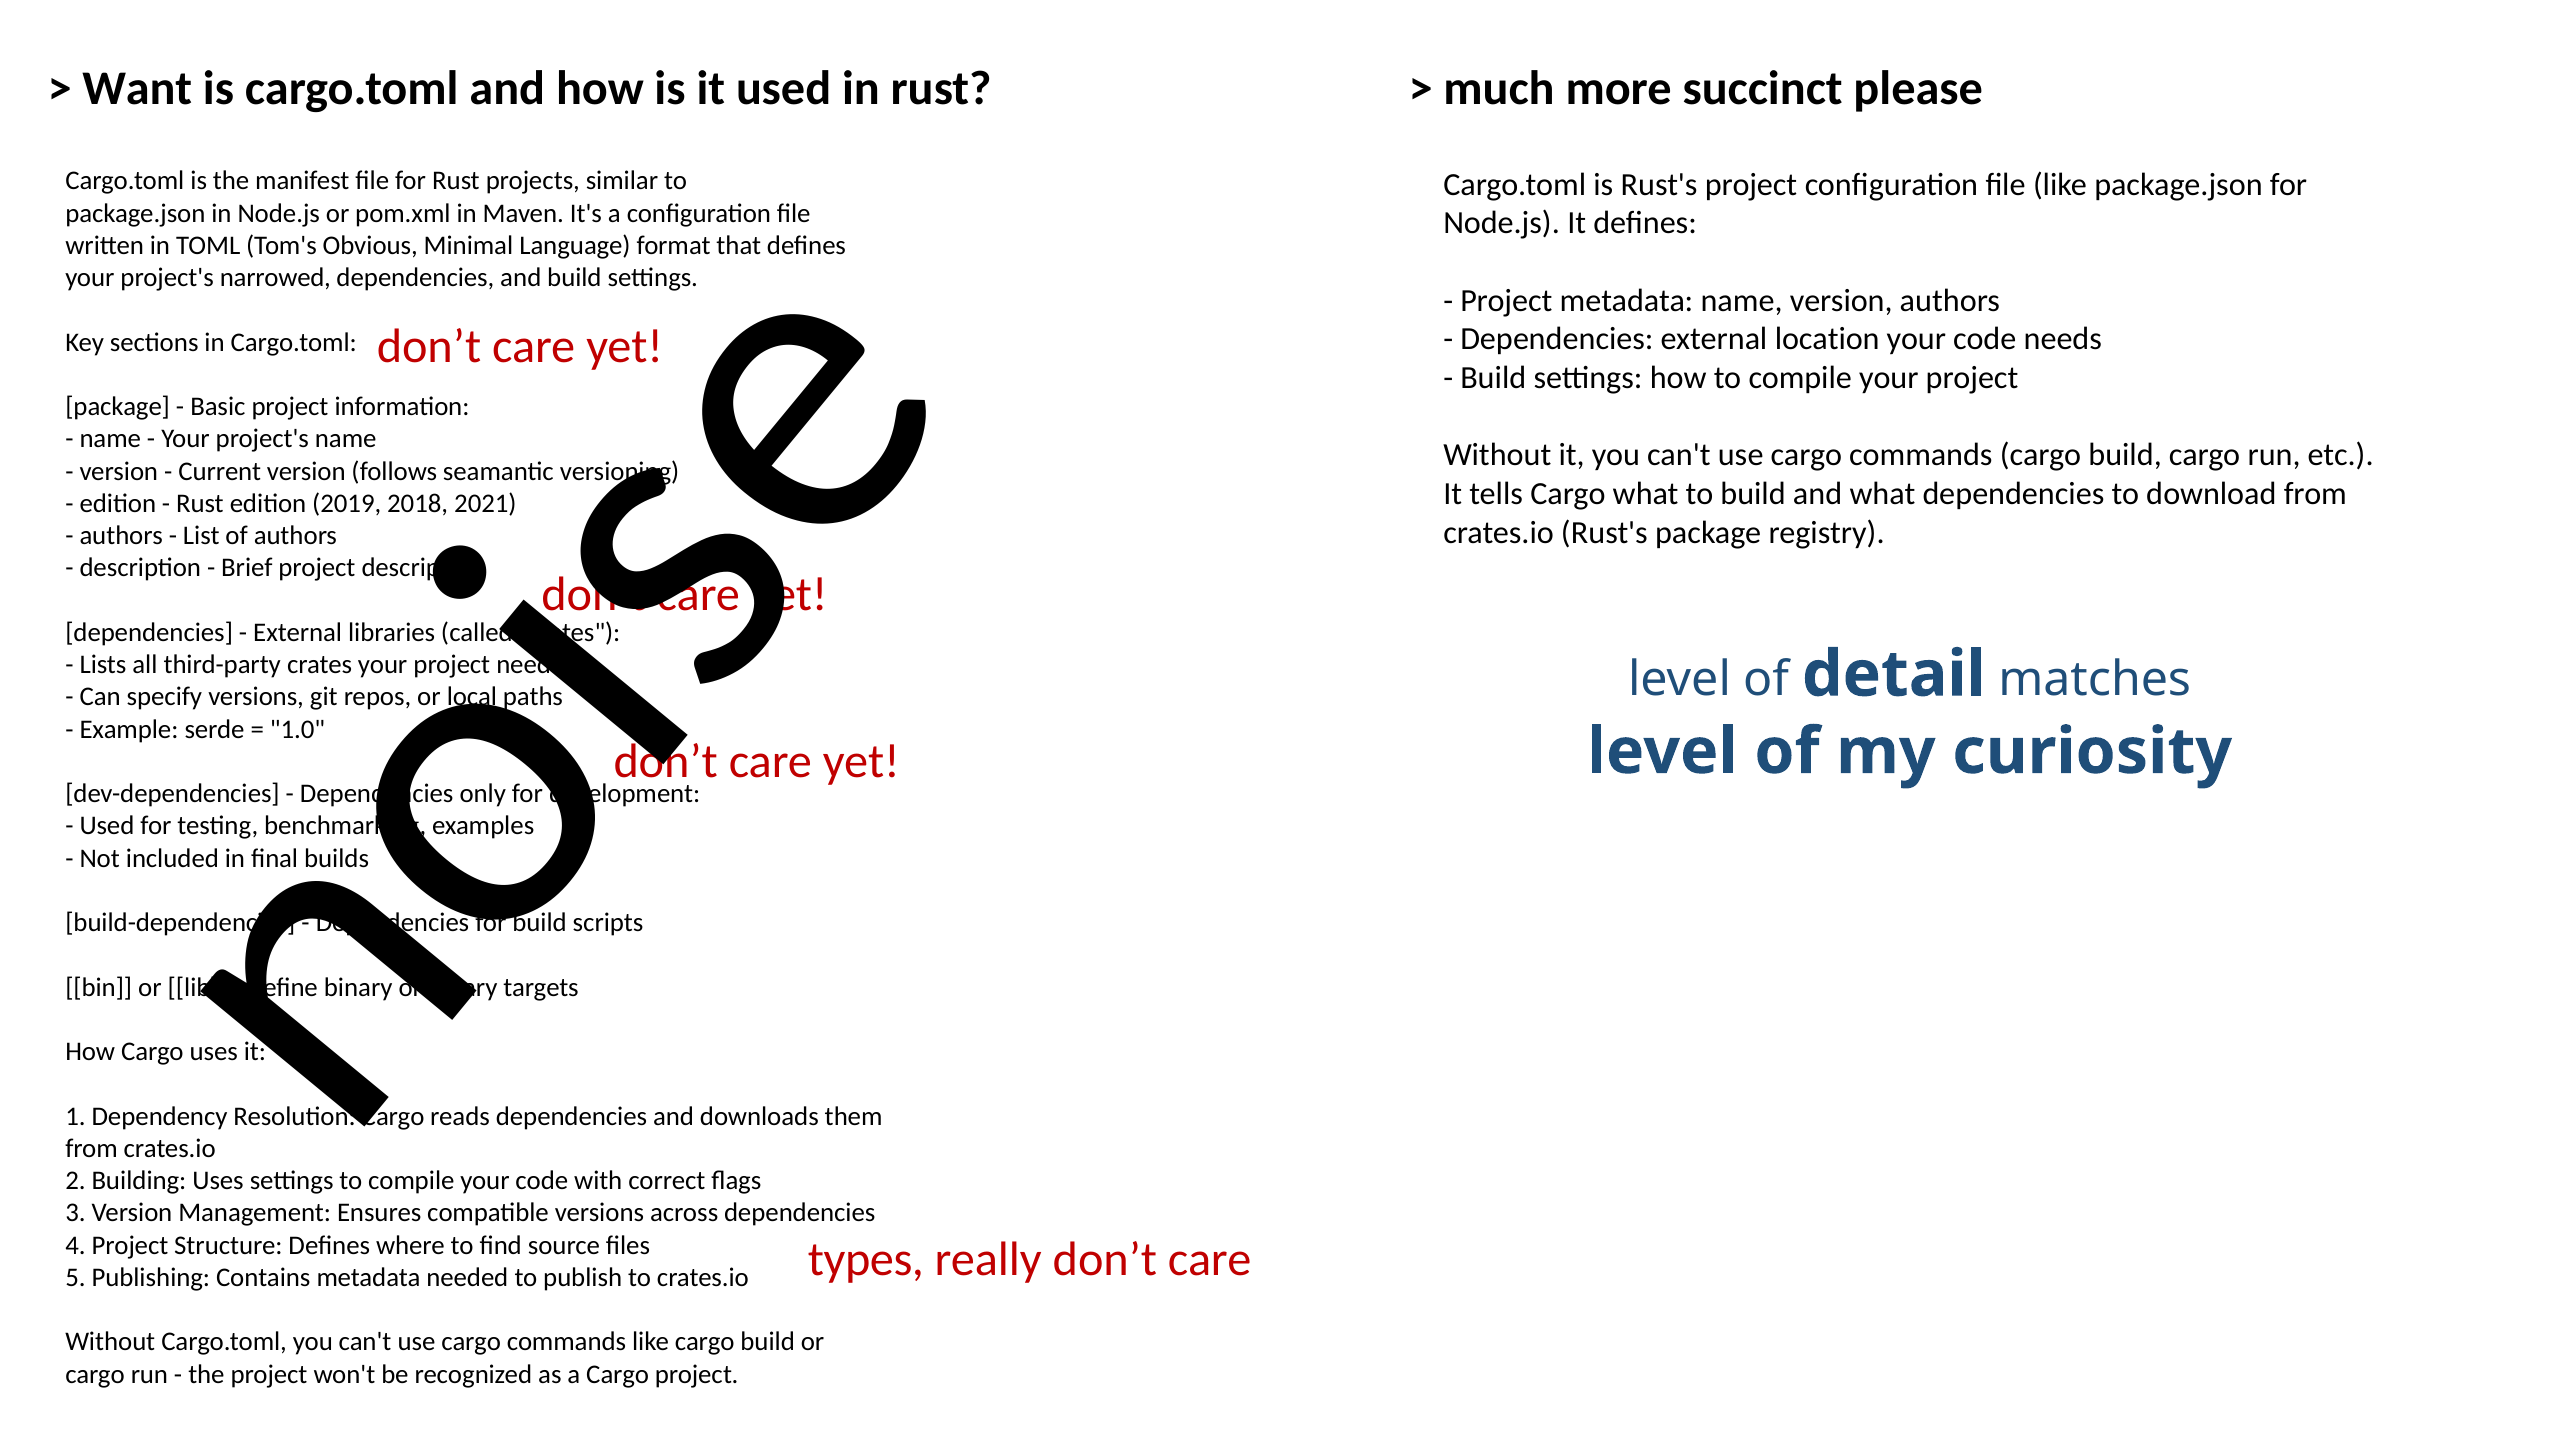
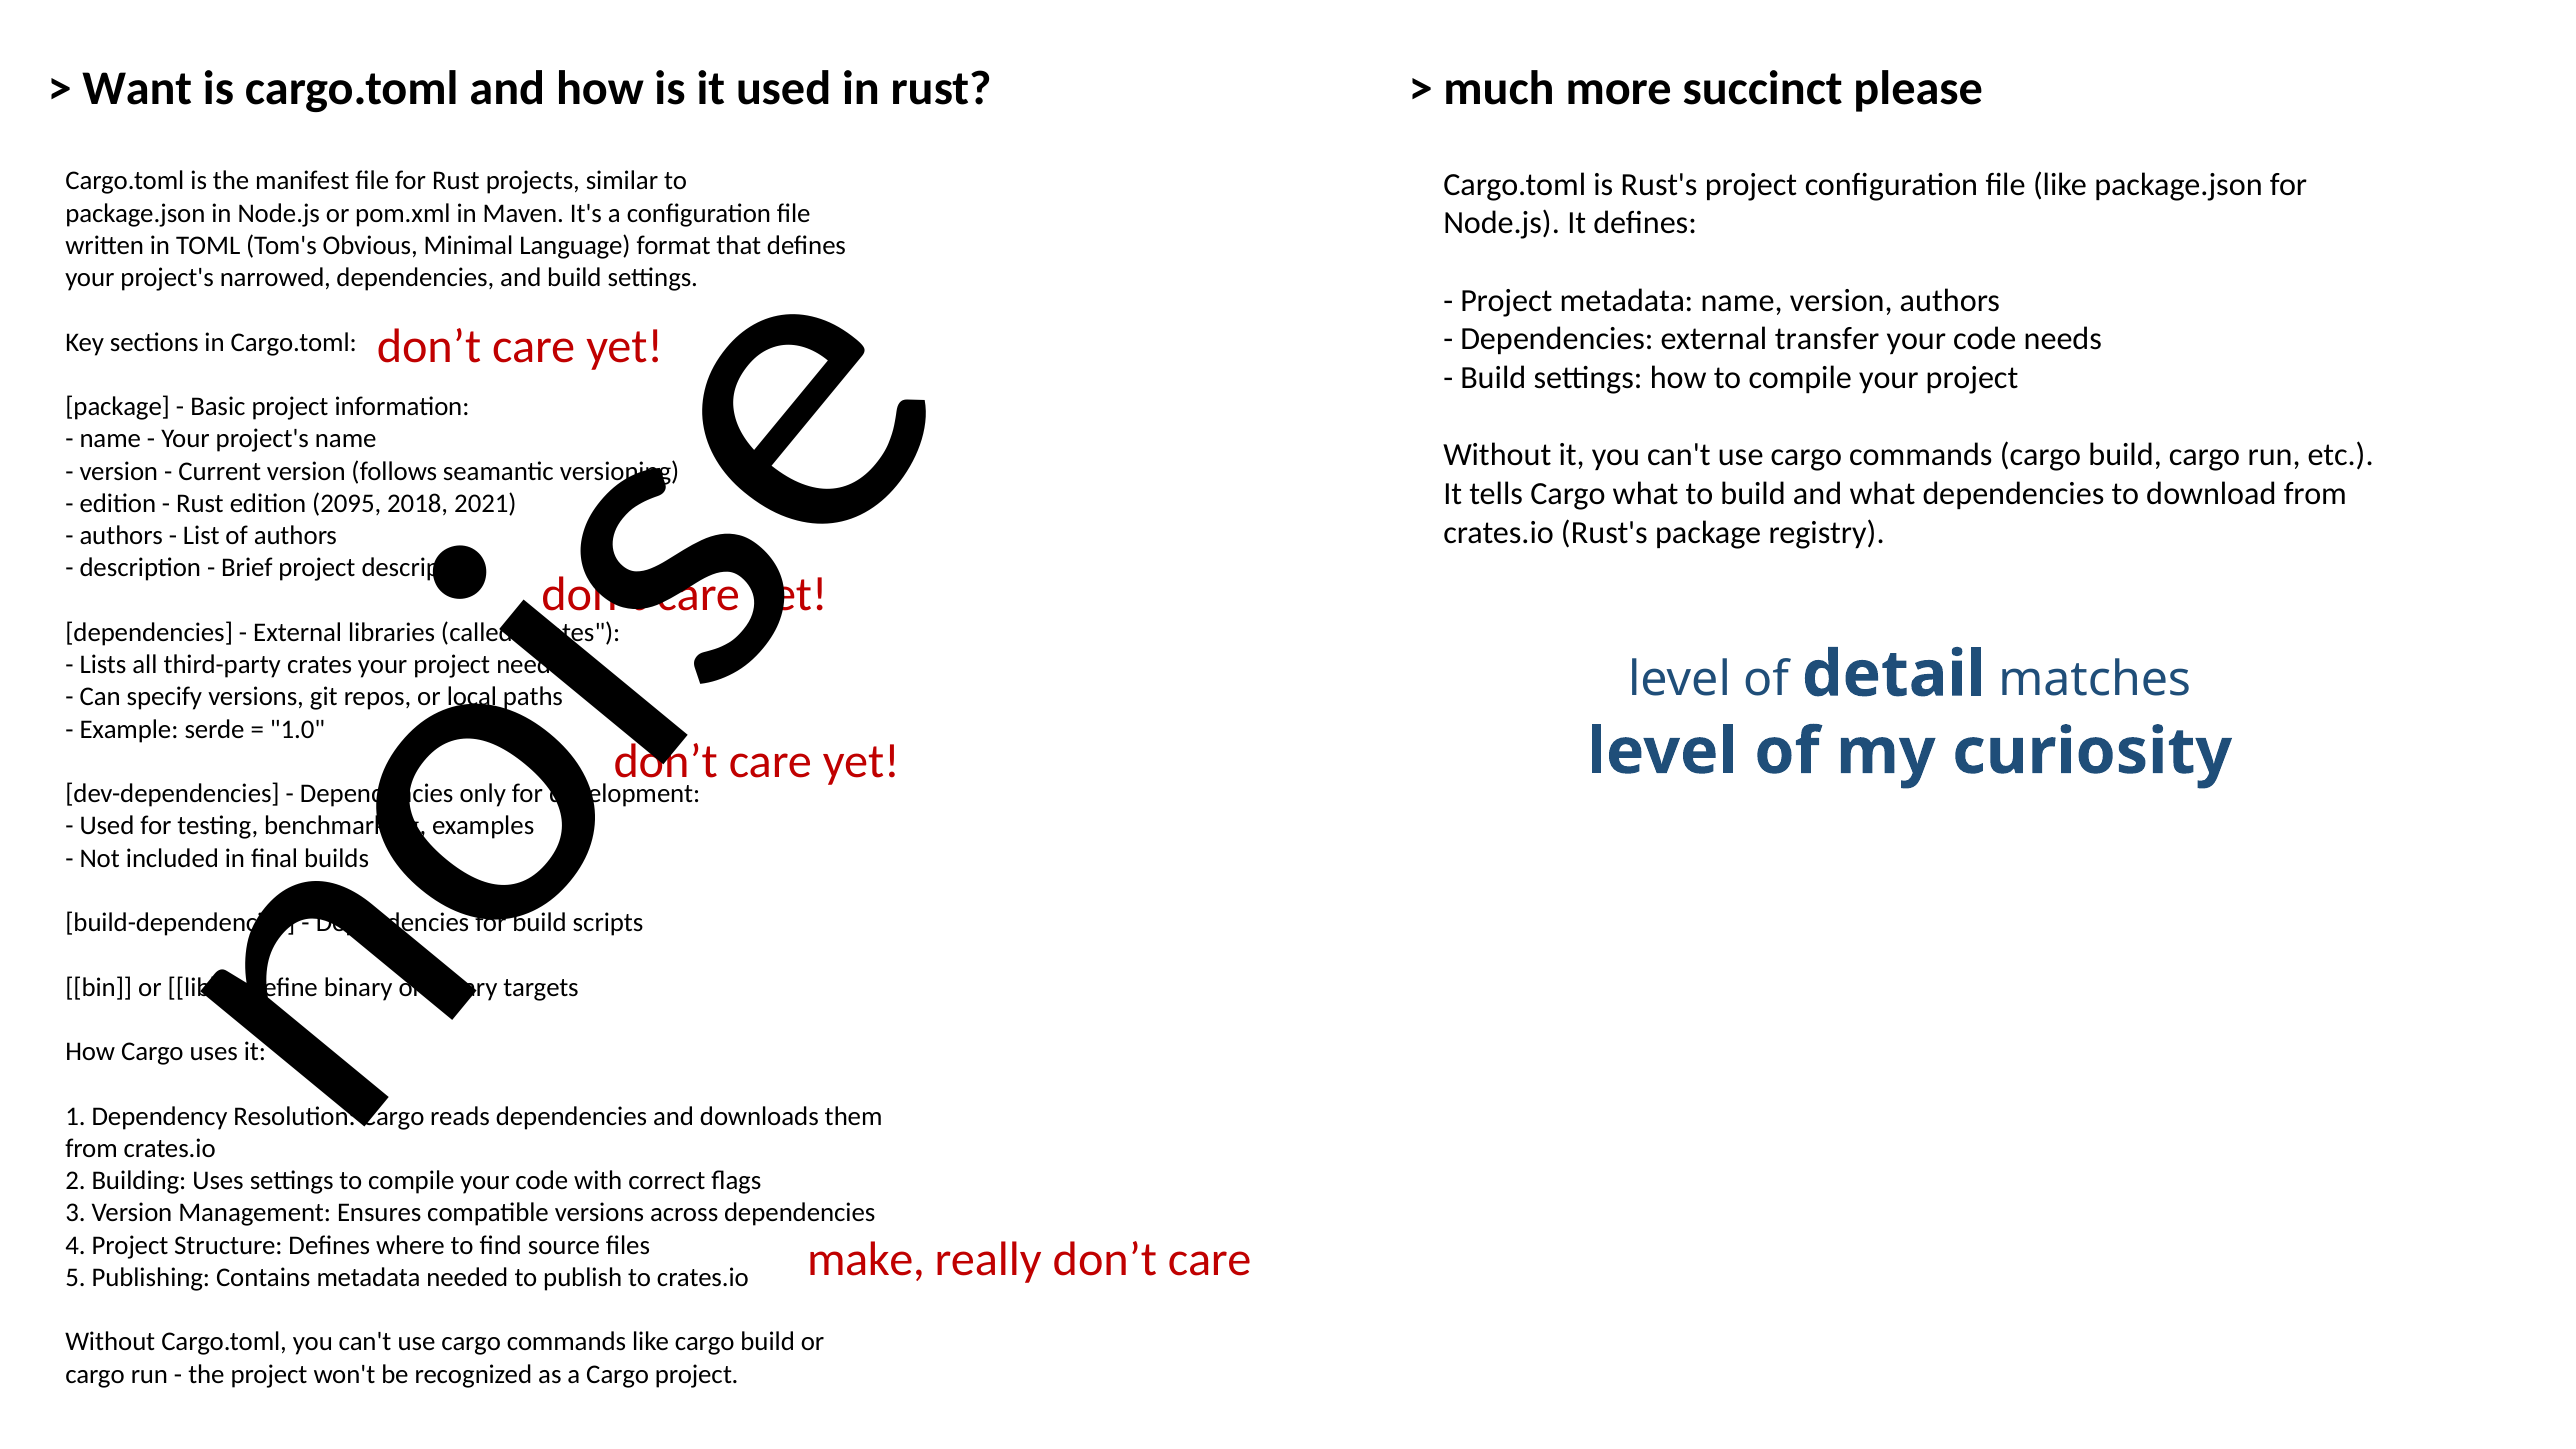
location: location -> transfer
2019: 2019 -> 2095
types: types -> make
